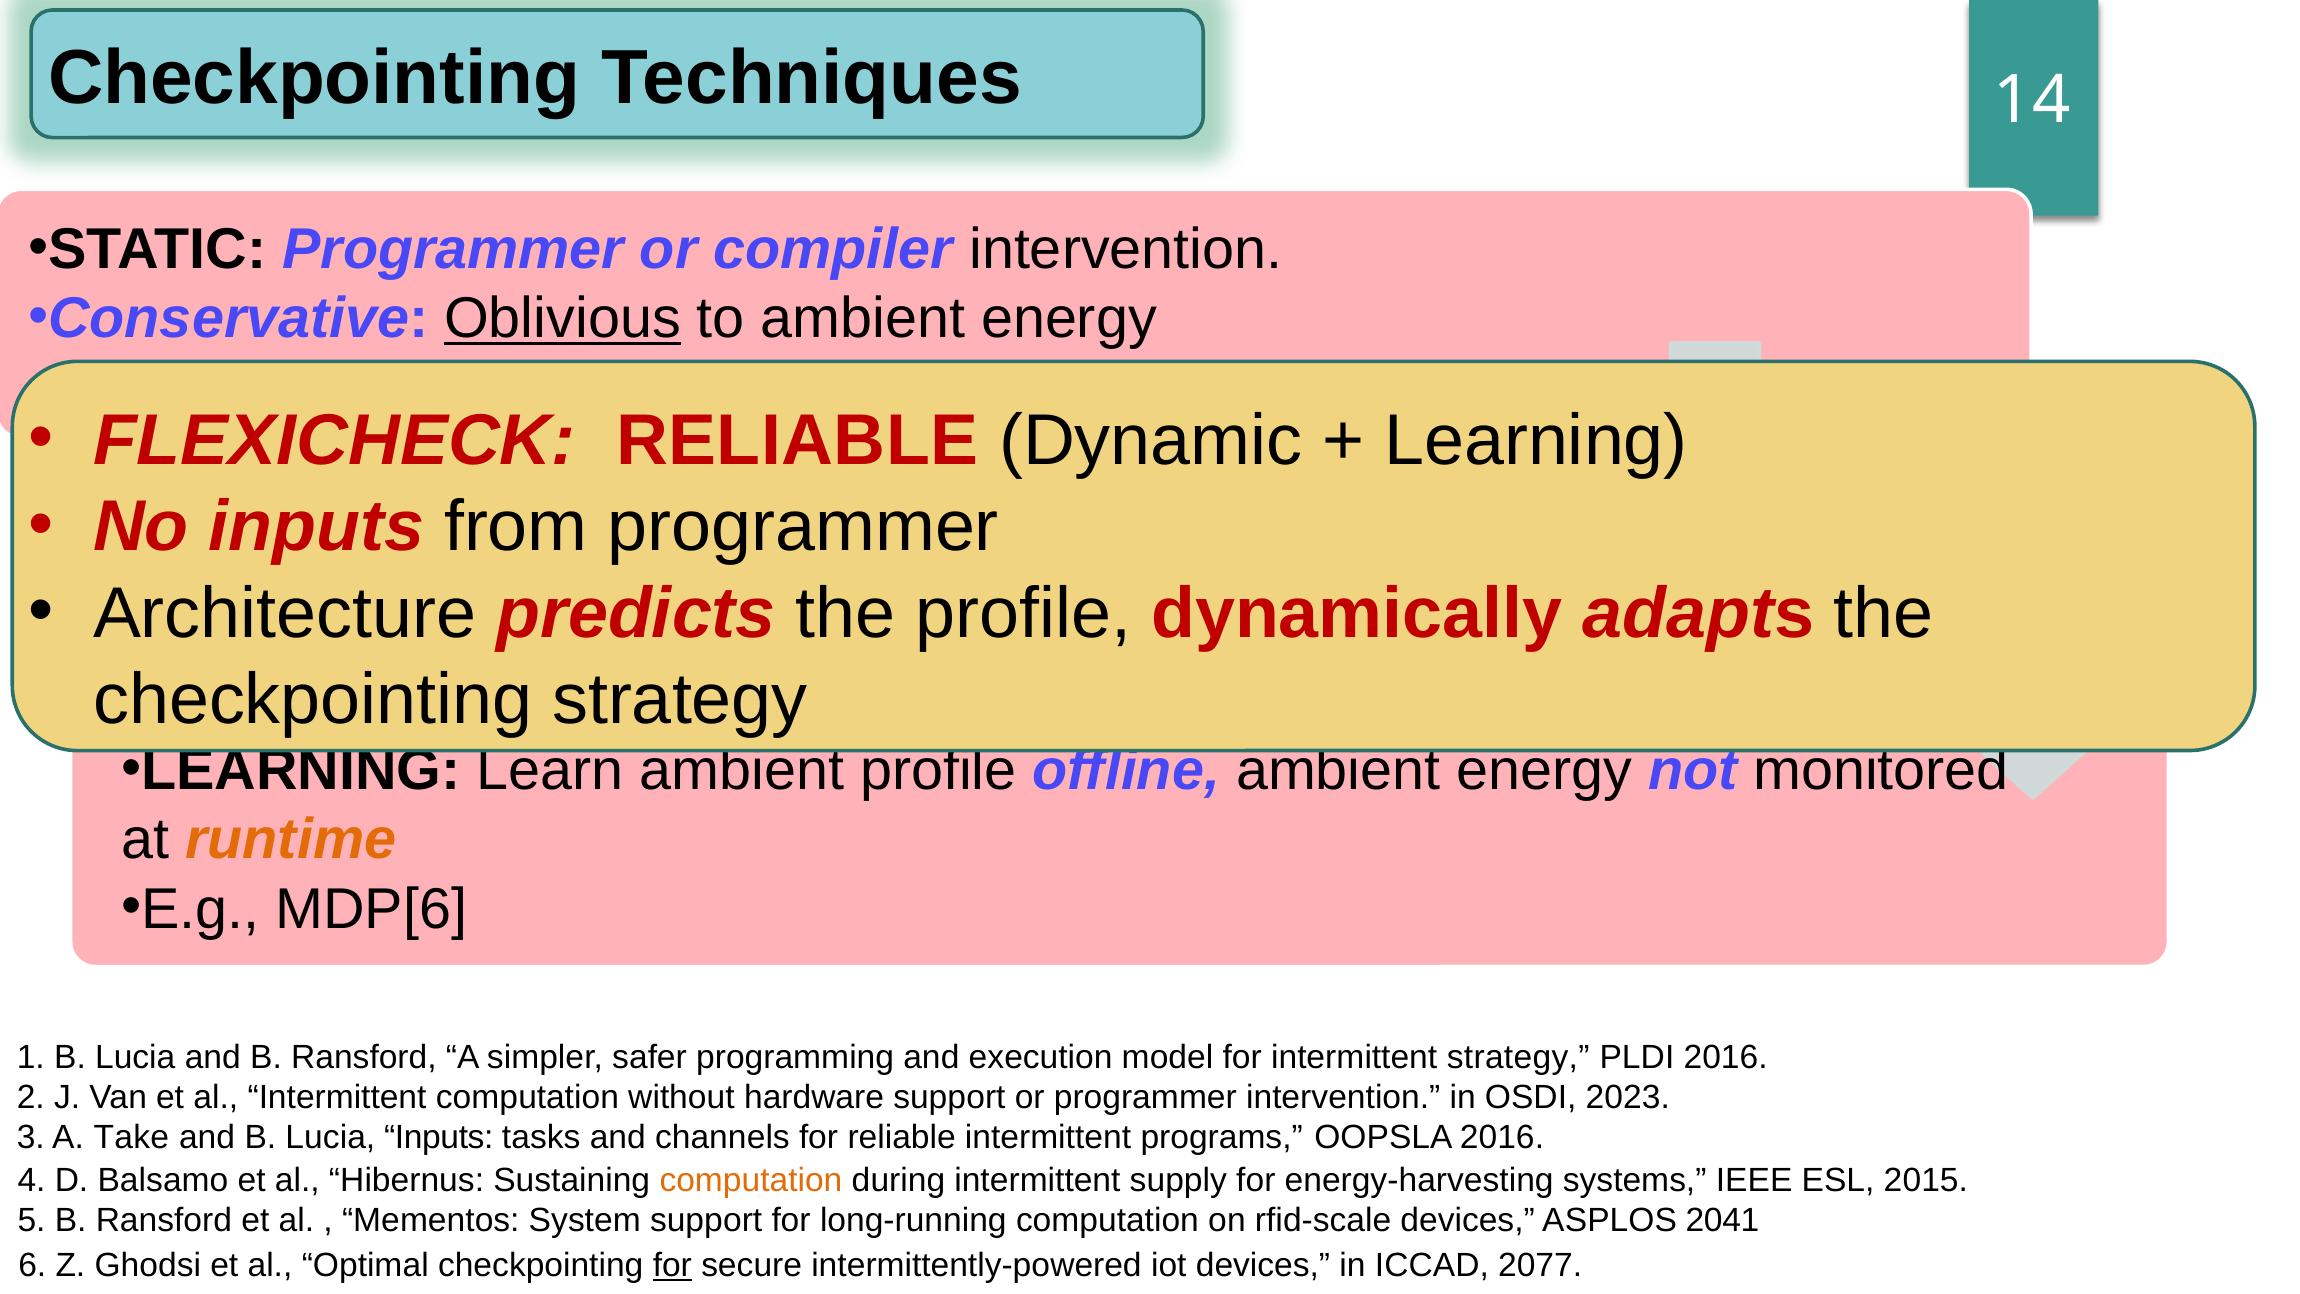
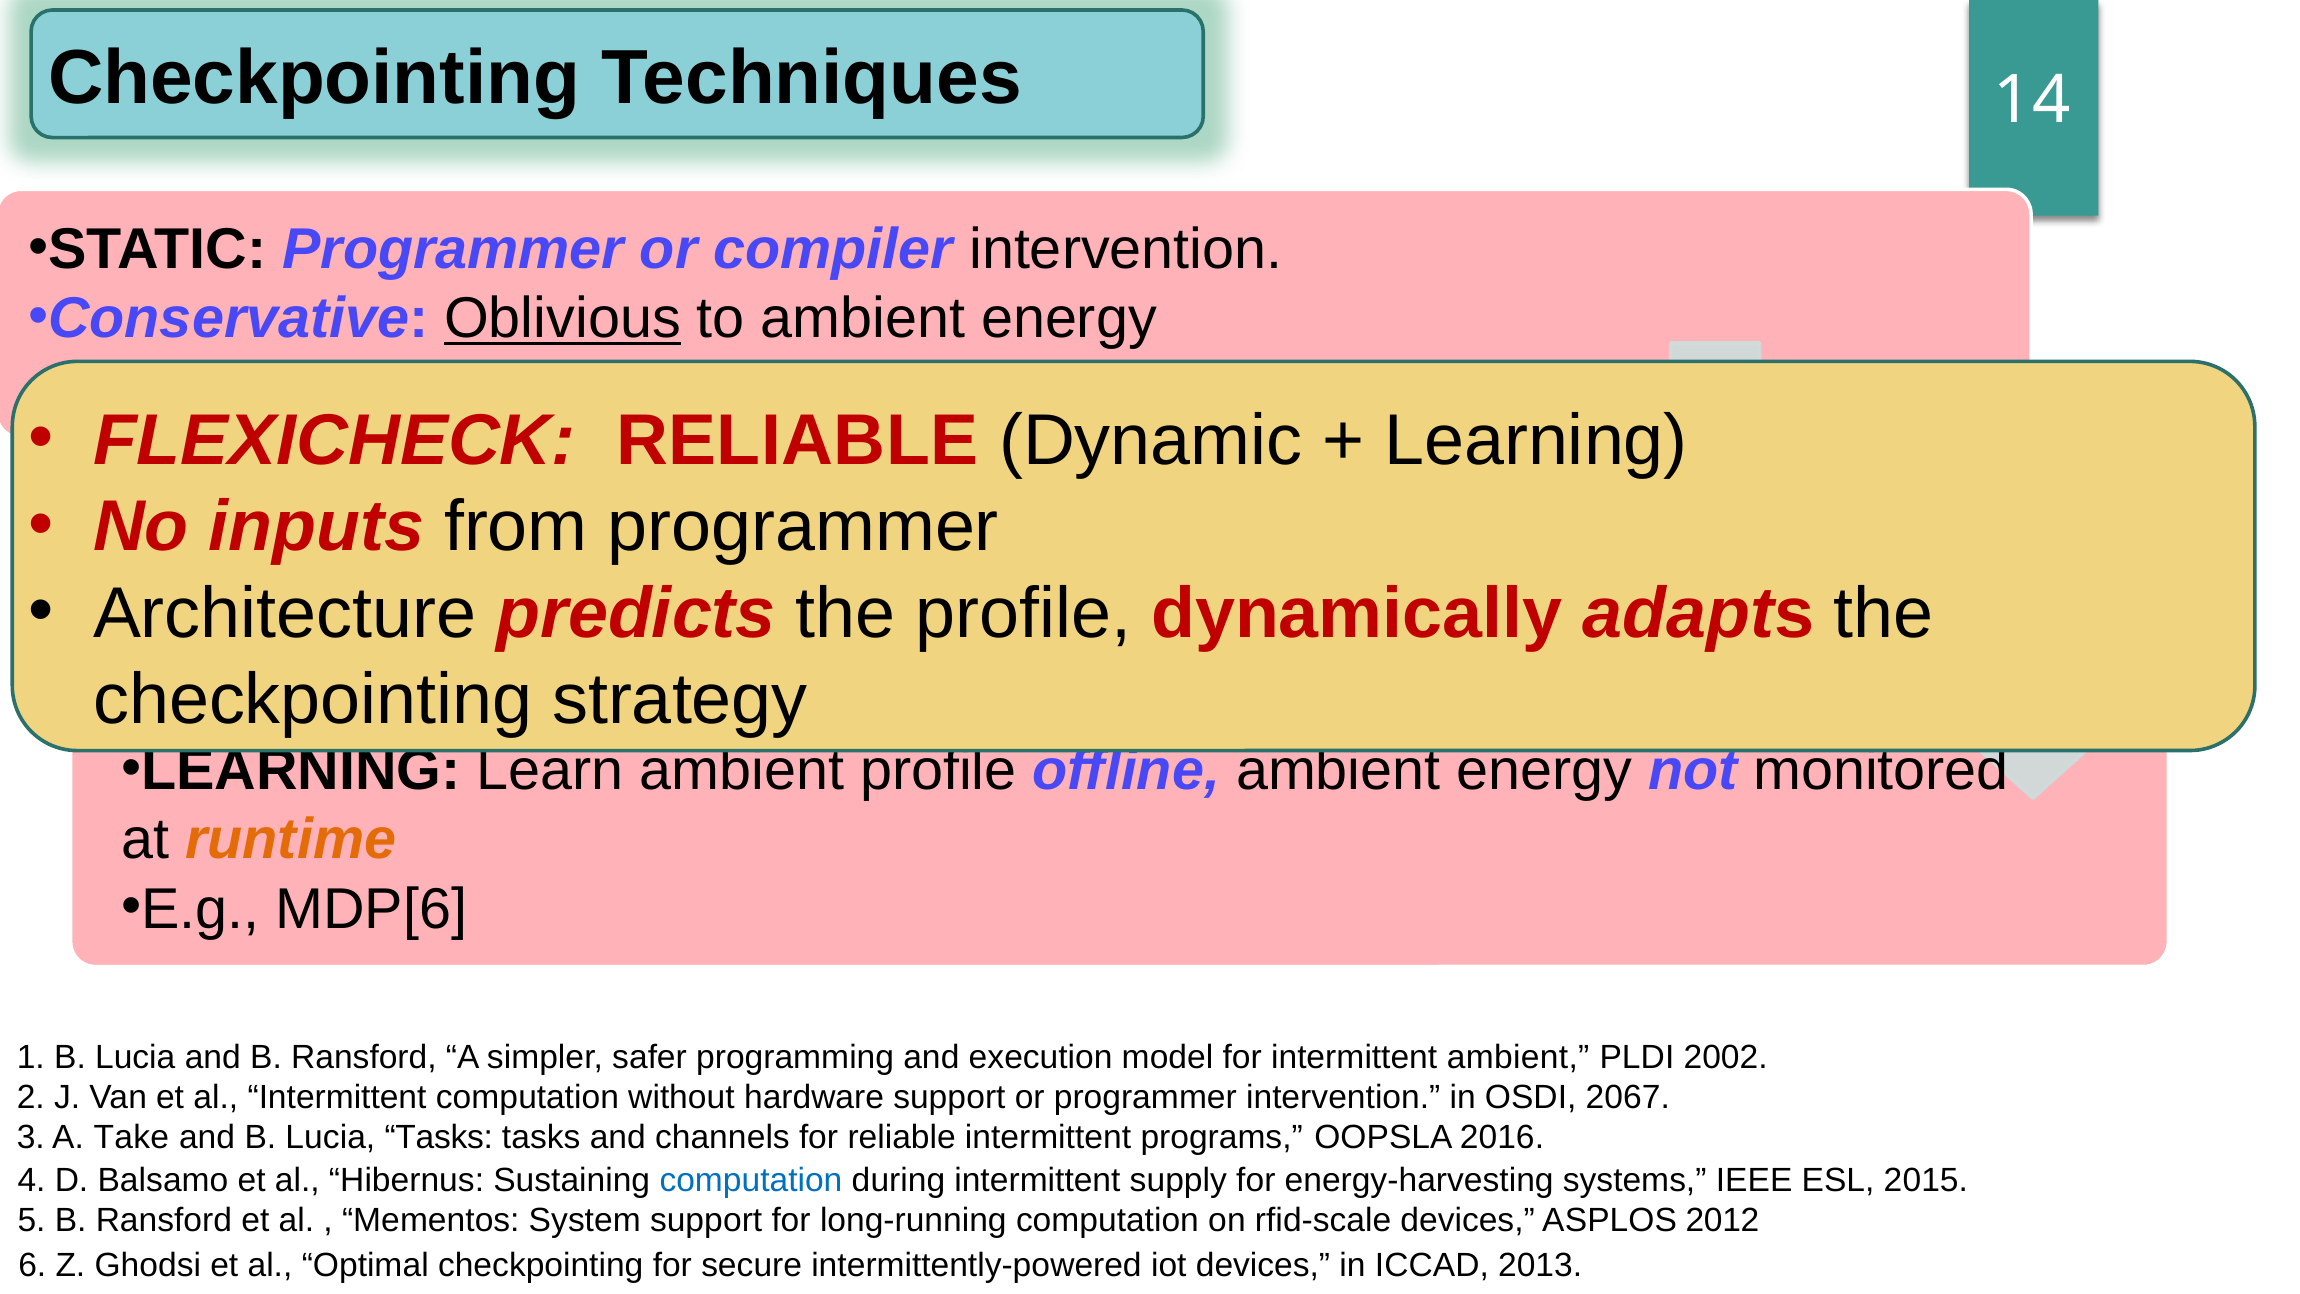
intermittent strategy: strategy -> ambient
PLDI 2016: 2016 -> 2002
2023: 2023 -> 2067
Lucia Inputs: Inputs -> Tasks
computation at (751, 1180) colour: orange -> blue
2041: 2041 -> 2012
for at (672, 1265) underline: present -> none
2077: 2077 -> 2013
